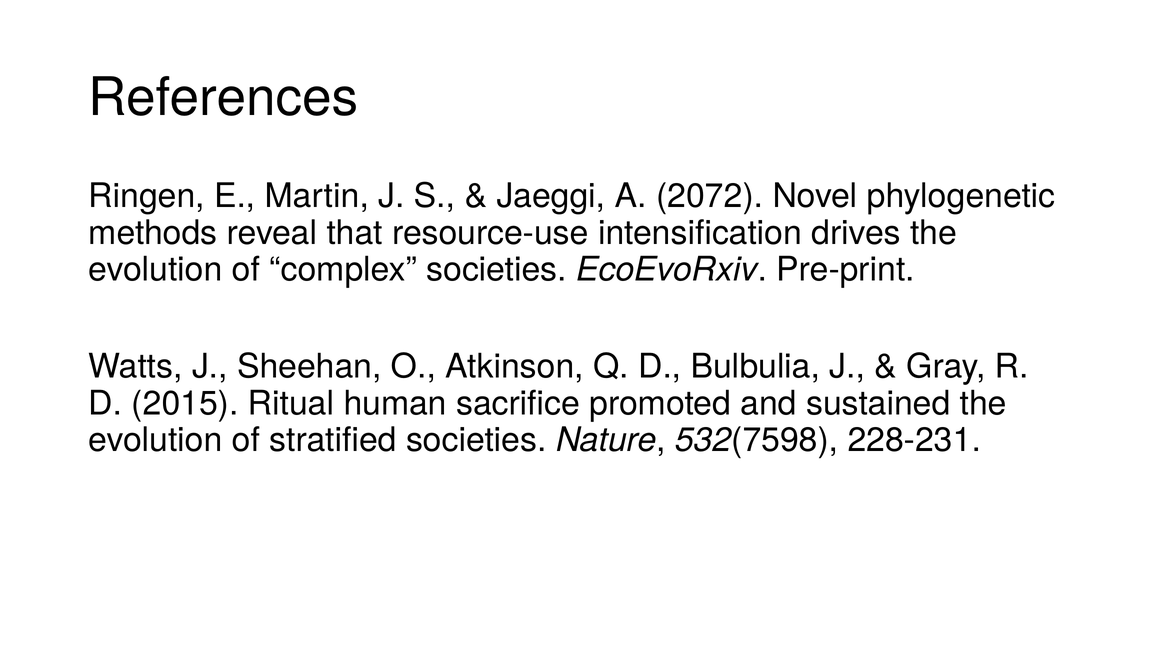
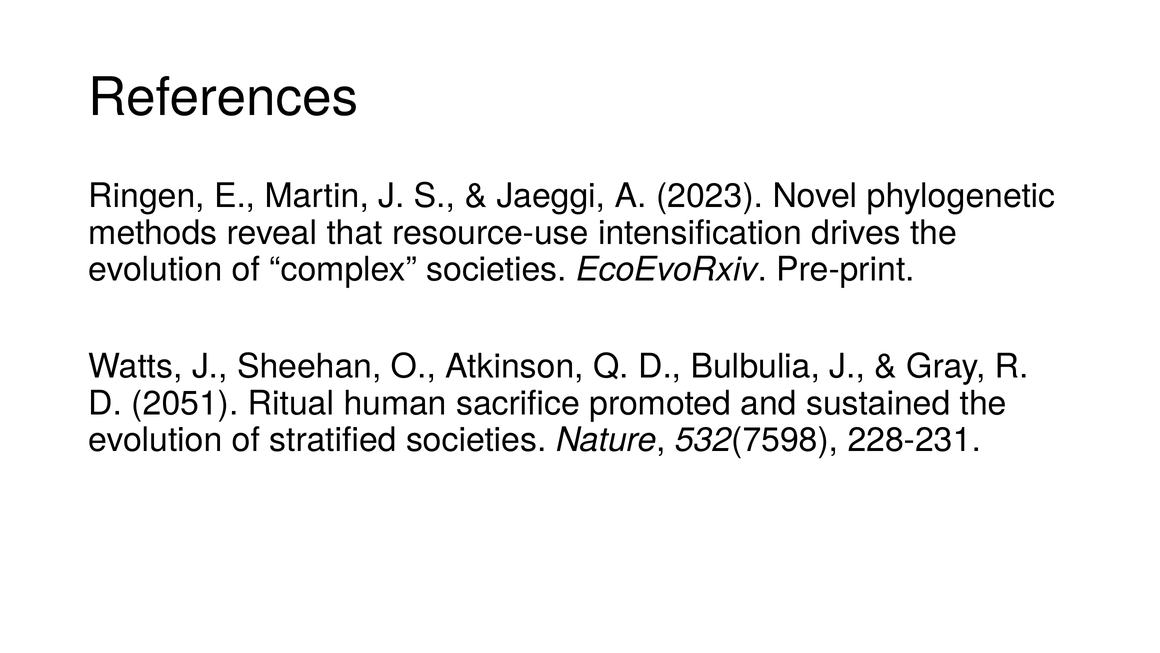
2072: 2072 -> 2023
2015: 2015 -> 2051
